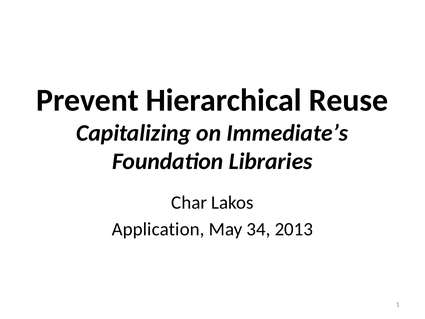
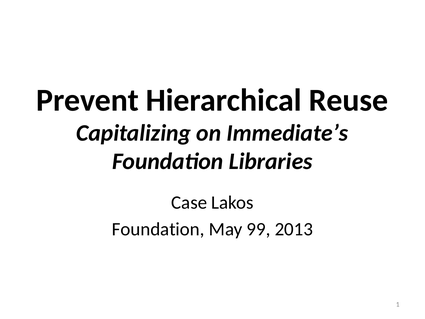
Char: Char -> Case
Application at (158, 229): Application -> Foundation
34: 34 -> 99
